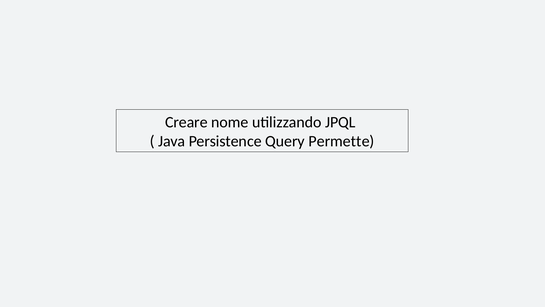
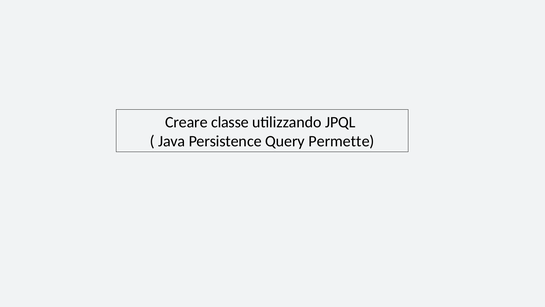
nome: nome -> classe
